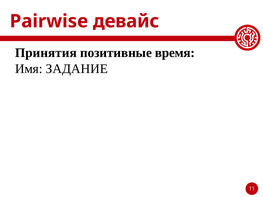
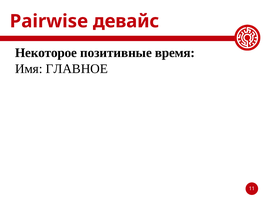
Принятия: Принятия -> Некоторое
ЗАДАНИЕ: ЗАДАНИЕ -> ГЛАВНОЕ
